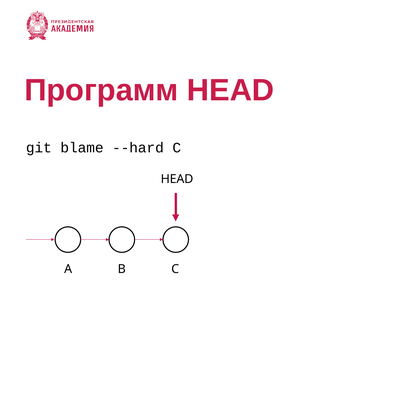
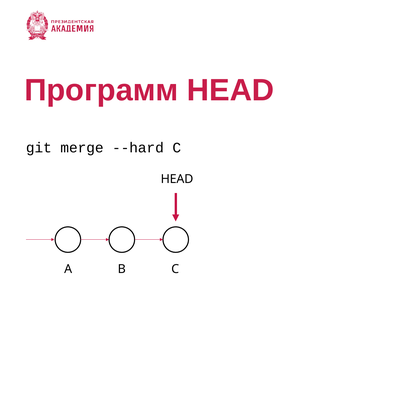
blame: blame -> merge
